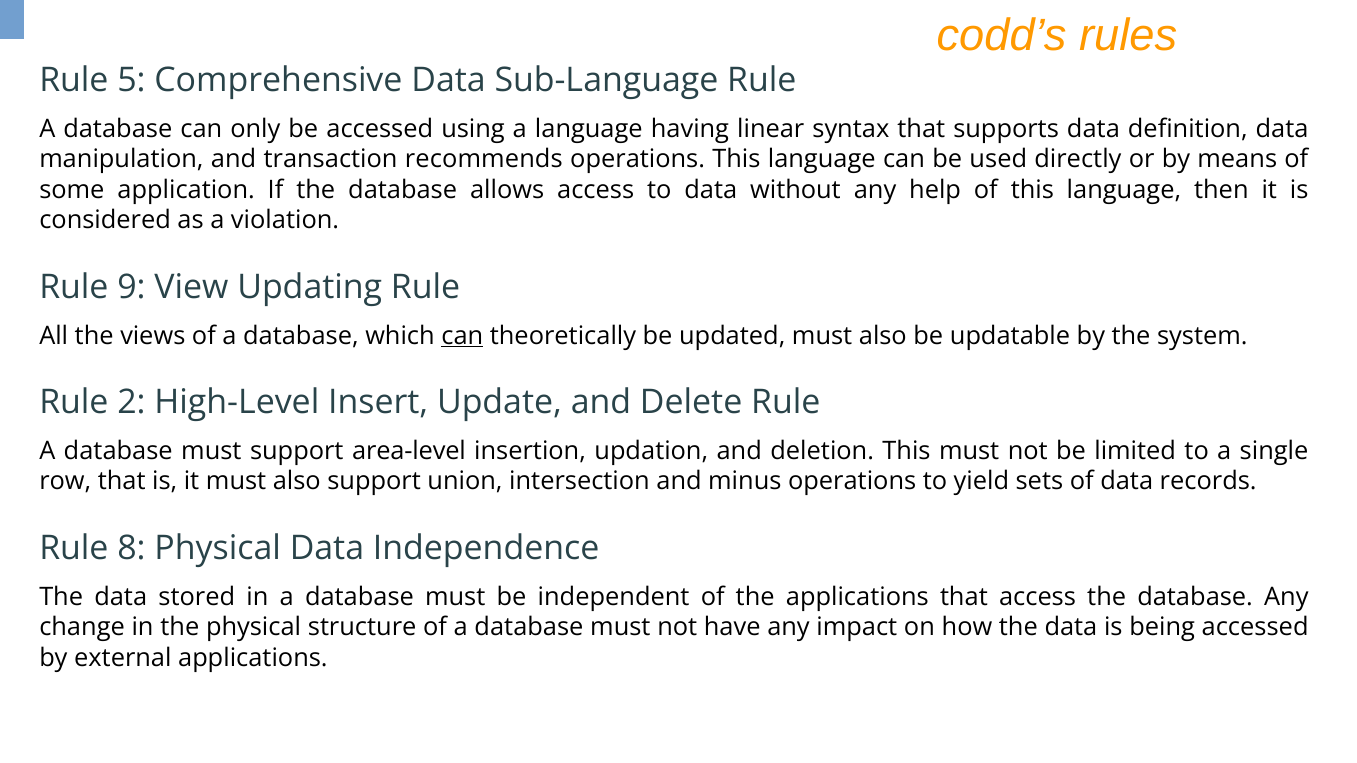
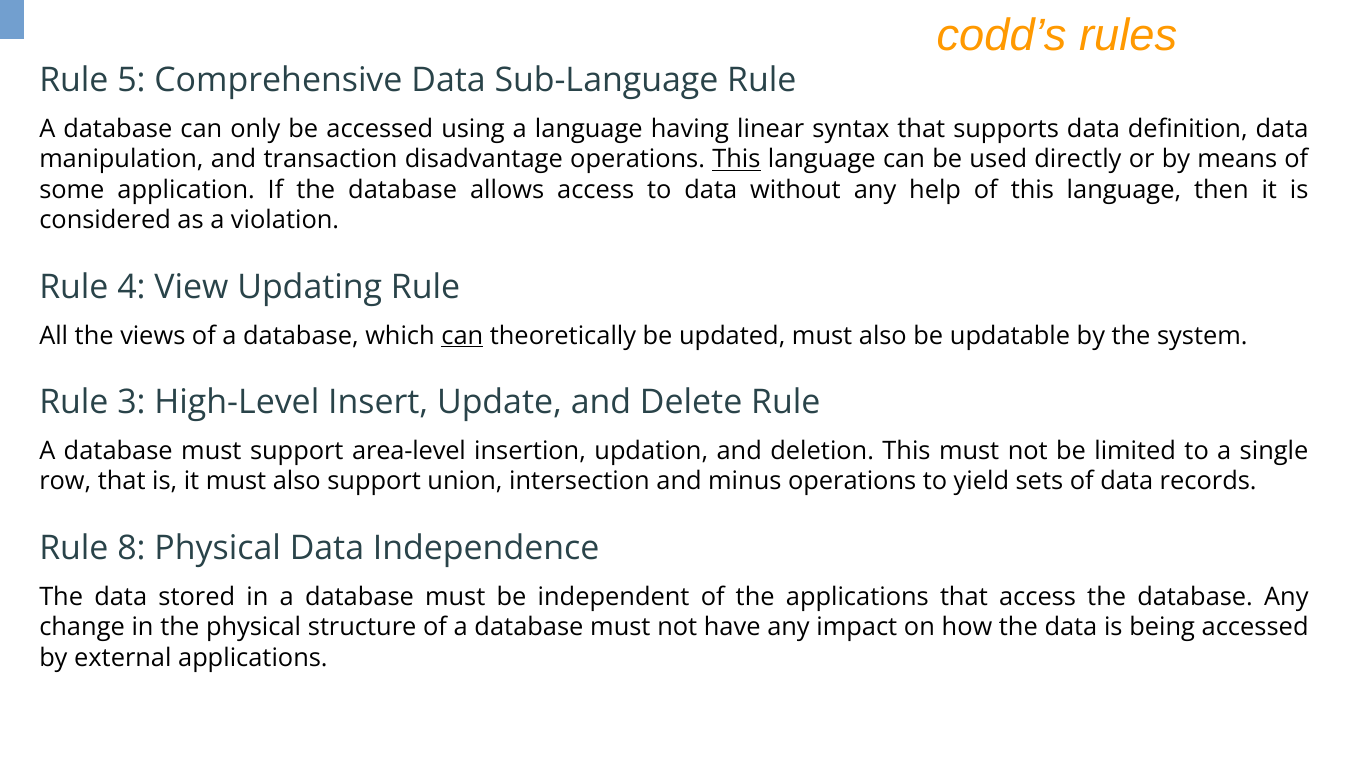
recommends: recommends -> disadvantage
This at (736, 160) underline: none -> present
9: 9 -> 4
2: 2 -> 3
